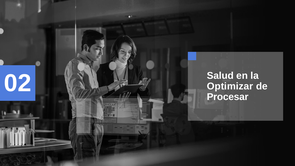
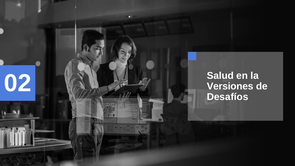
Optimizar: Optimizar -> Versiones
Procesar: Procesar -> Desafíos
